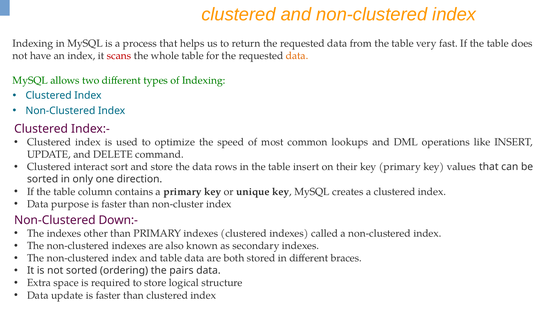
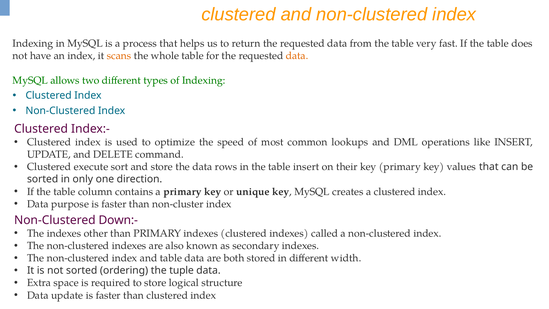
scans colour: red -> orange
interact: interact -> execute
braces: braces -> width
pairs: pairs -> tuple
